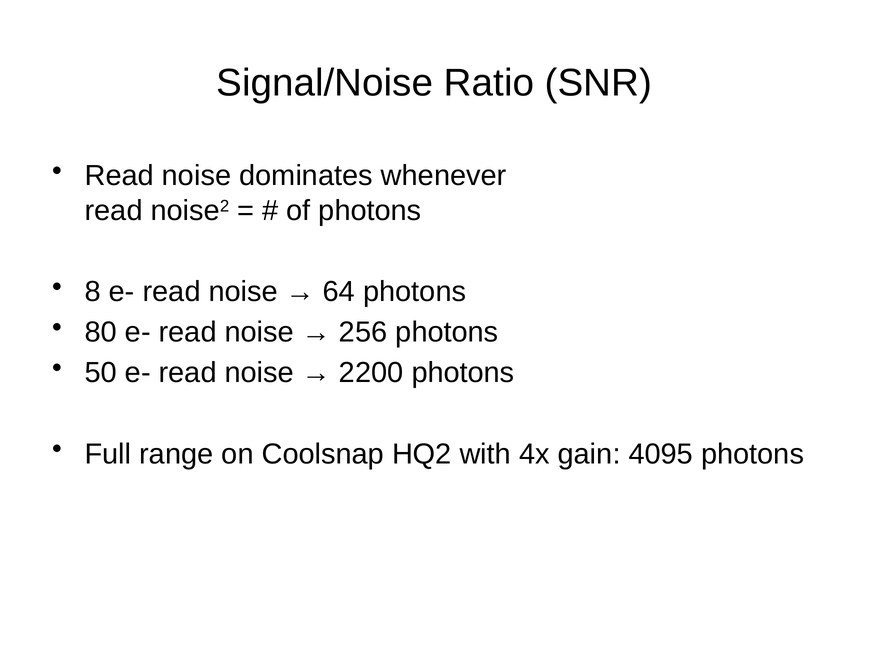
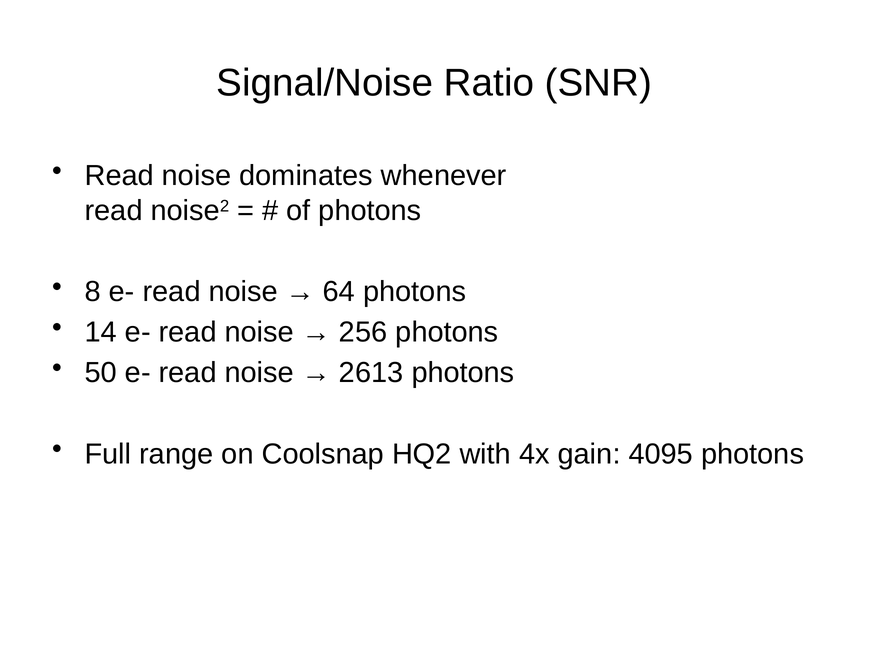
80: 80 -> 14
2200: 2200 -> 2613
